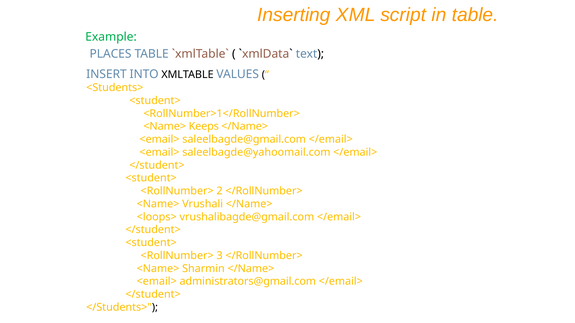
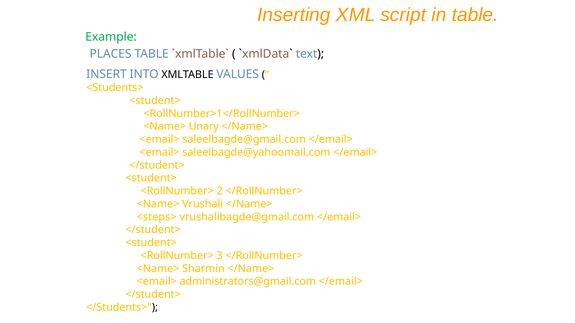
Keeps: Keeps -> Unary
<loops>: <loops> -> <steps>
